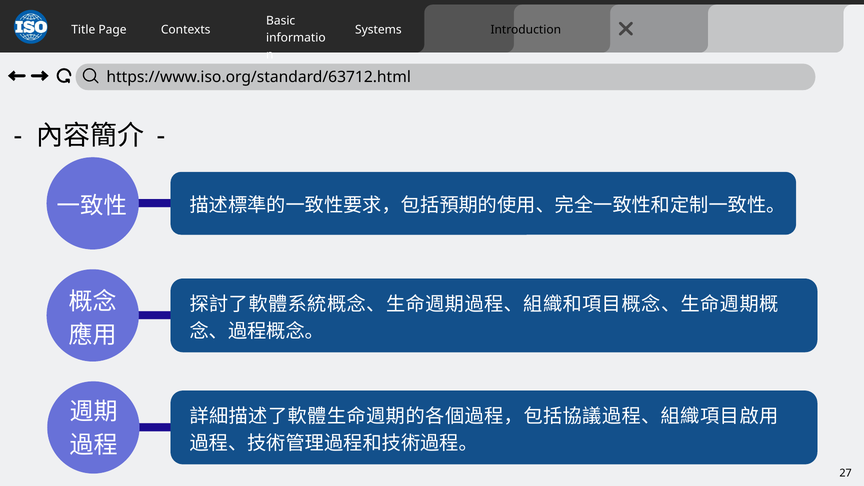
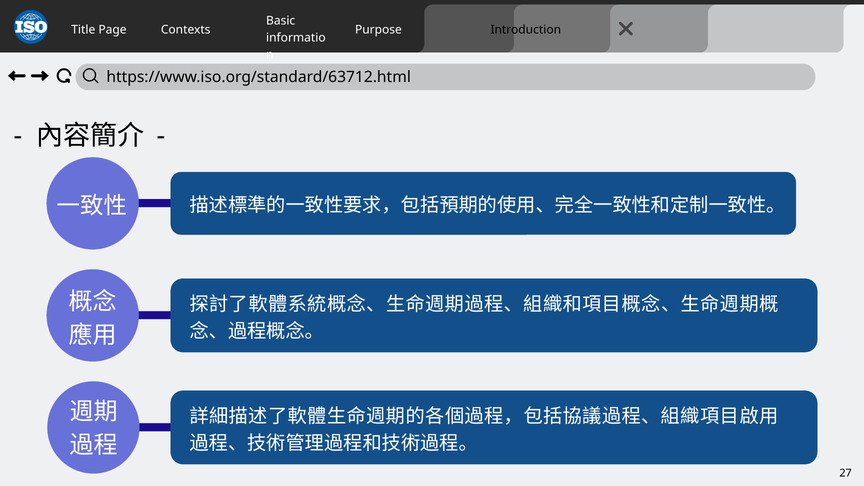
Systems: Systems -> Purpose
